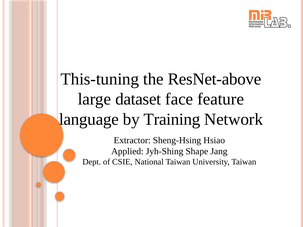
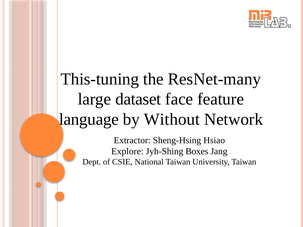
ResNet-above: ResNet-above -> ResNet-many
Training: Training -> Without
Applied: Applied -> Explore
Shape: Shape -> Boxes
